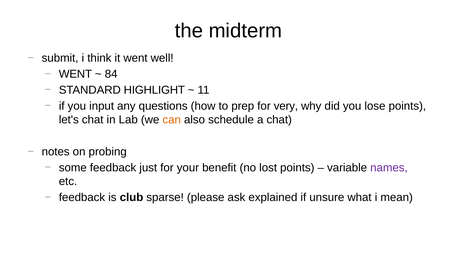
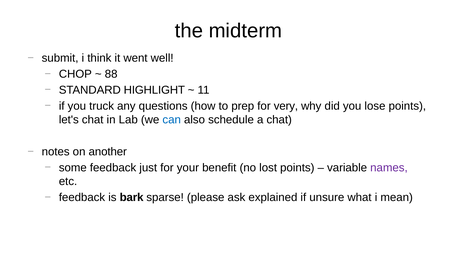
WENT at (75, 74): WENT -> CHOP
84: 84 -> 88
input: input -> truck
can colour: orange -> blue
probing: probing -> another
club: club -> bark
